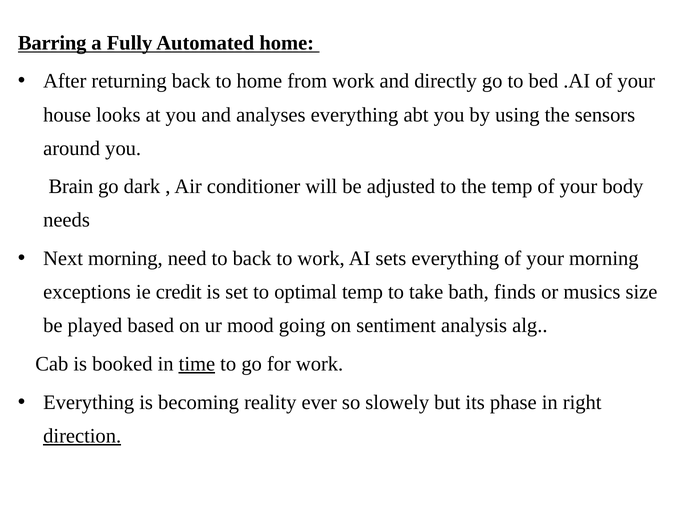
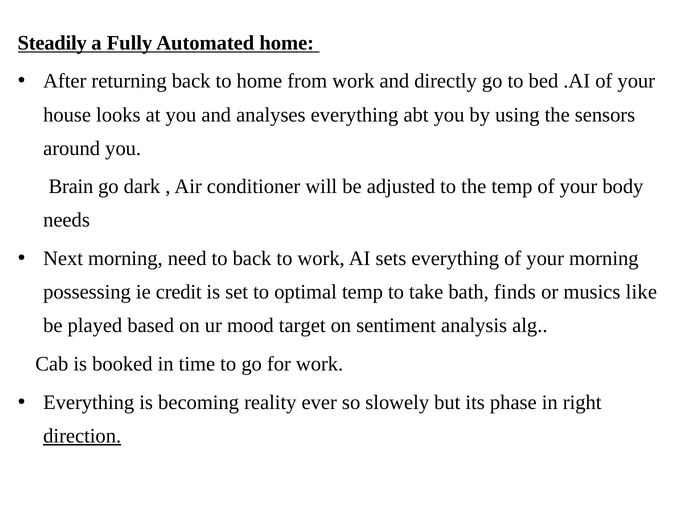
Barring: Barring -> Steadily
exceptions: exceptions -> possessing
size: size -> like
going: going -> target
time underline: present -> none
